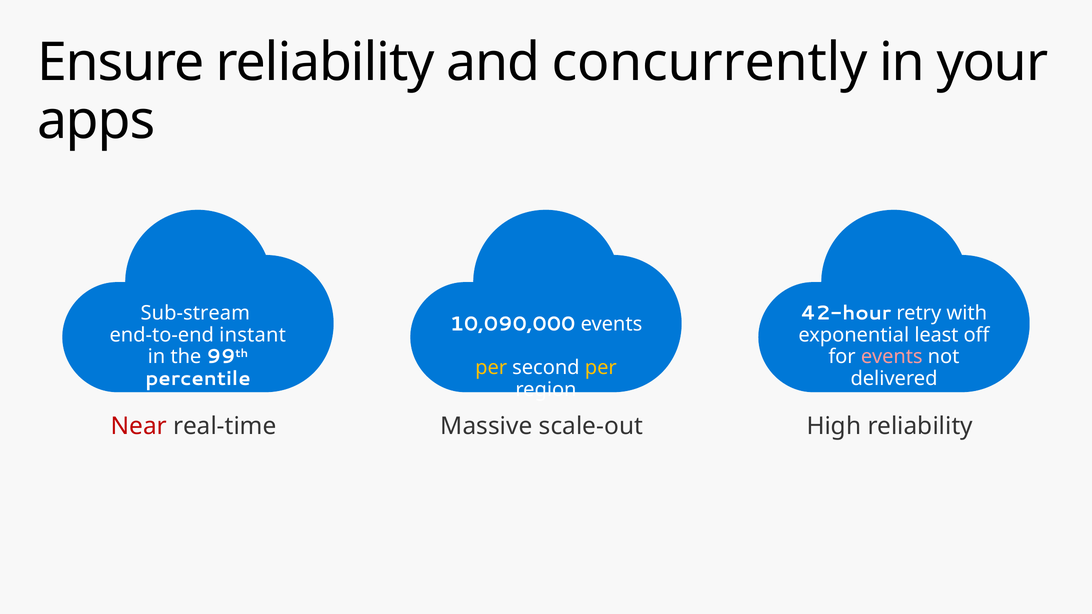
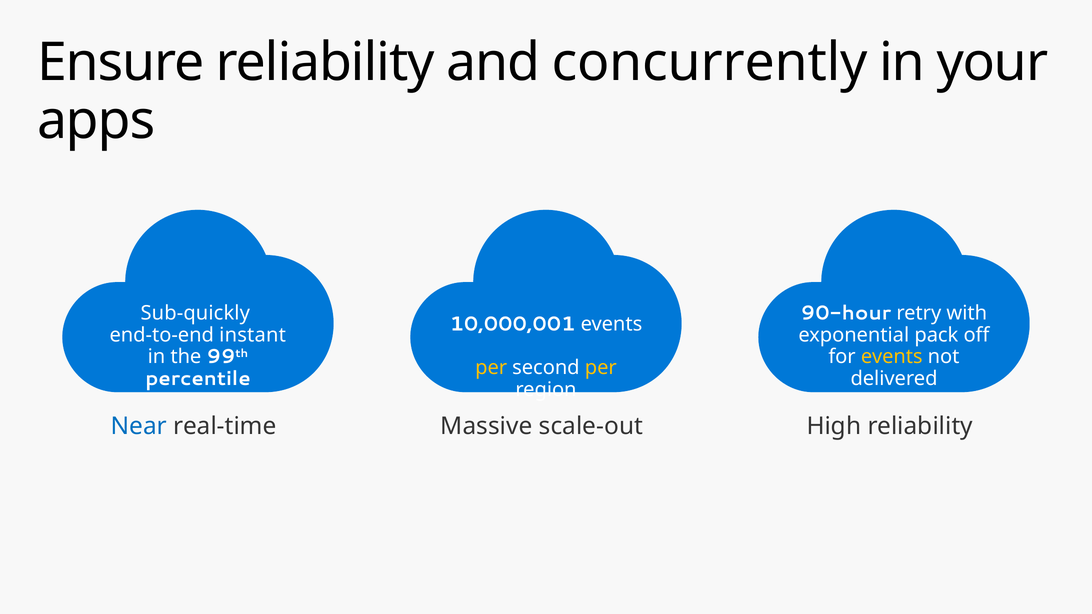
42-hour: 42-hour -> 90-hour
Sub-stream: Sub-stream -> Sub-quickly
10,090,000: 10,090,000 -> 10,000,001
least: least -> pack
events at (892, 357) colour: pink -> yellow
Near colour: red -> blue
